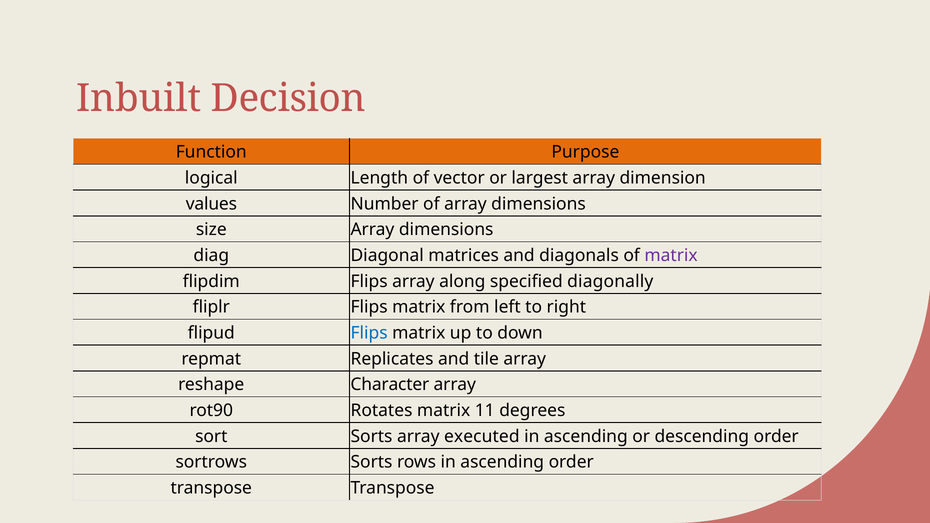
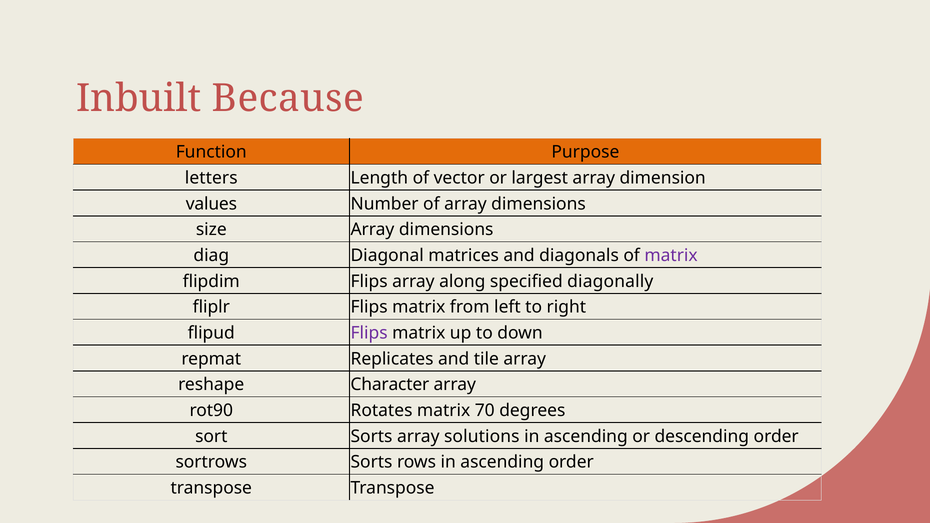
Decision: Decision -> Because
logical: logical -> letters
Flips at (369, 333) colour: blue -> purple
11: 11 -> 70
executed: executed -> solutions
